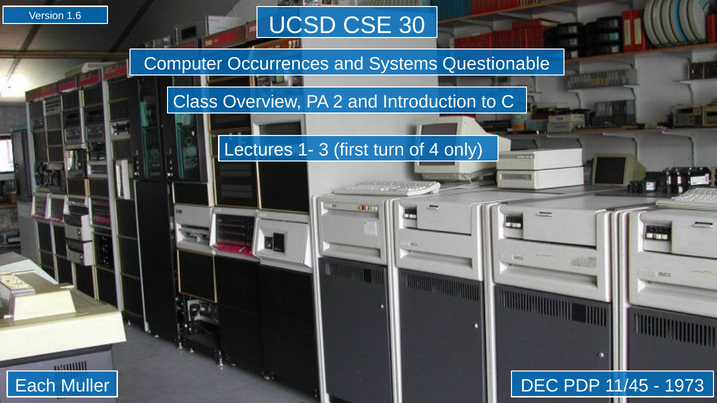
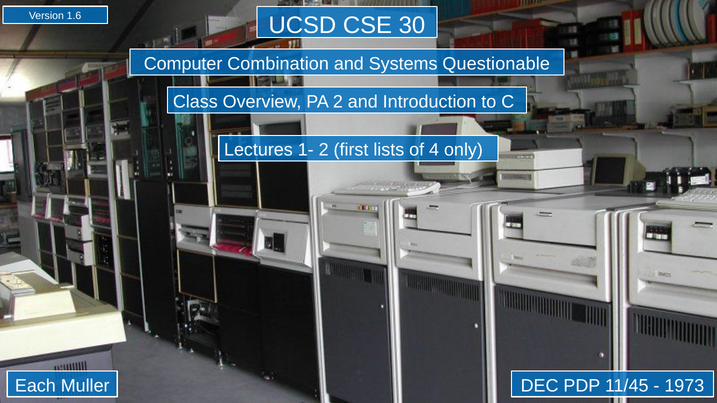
Occurrences: Occurrences -> Combination
1- 3: 3 -> 2
turn: turn -> lists
